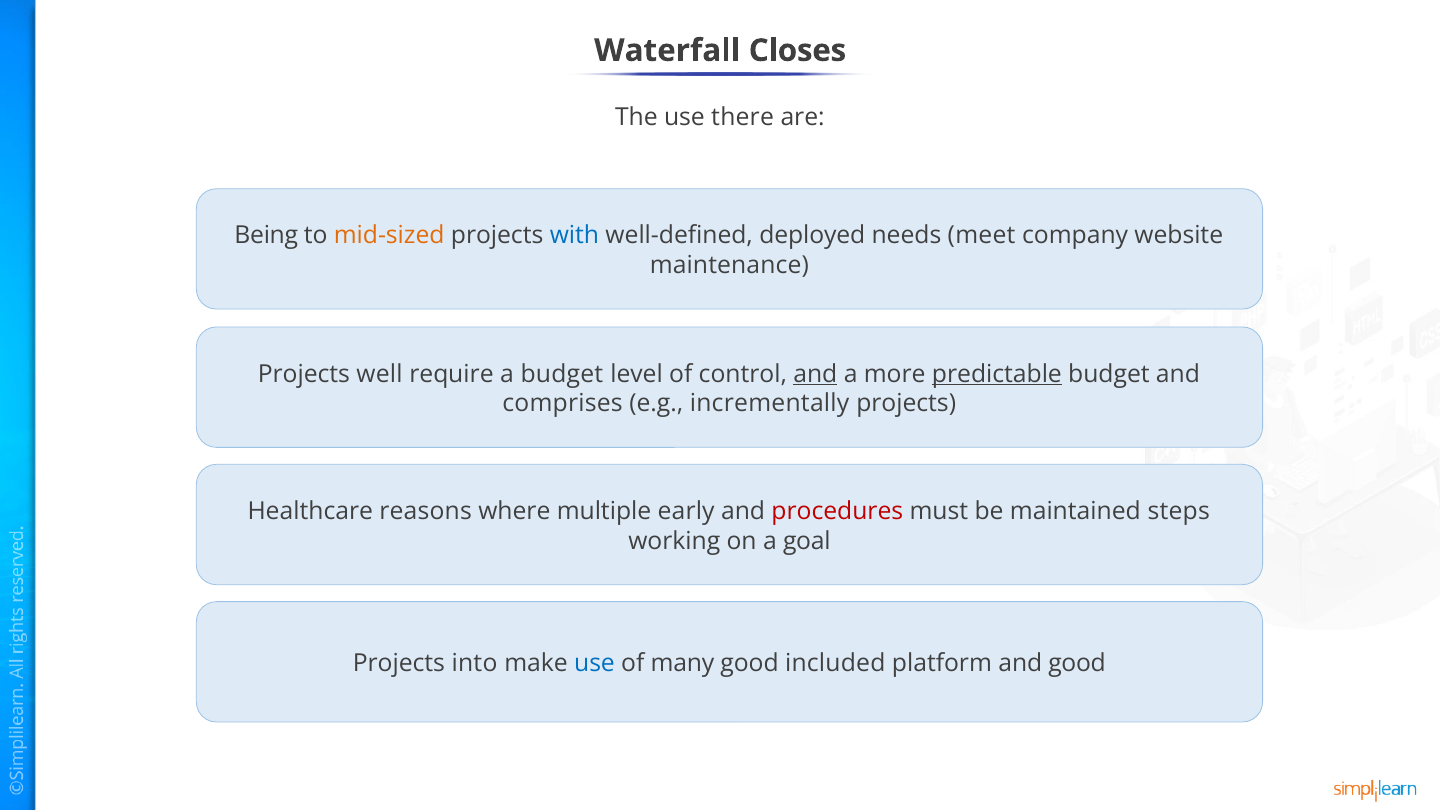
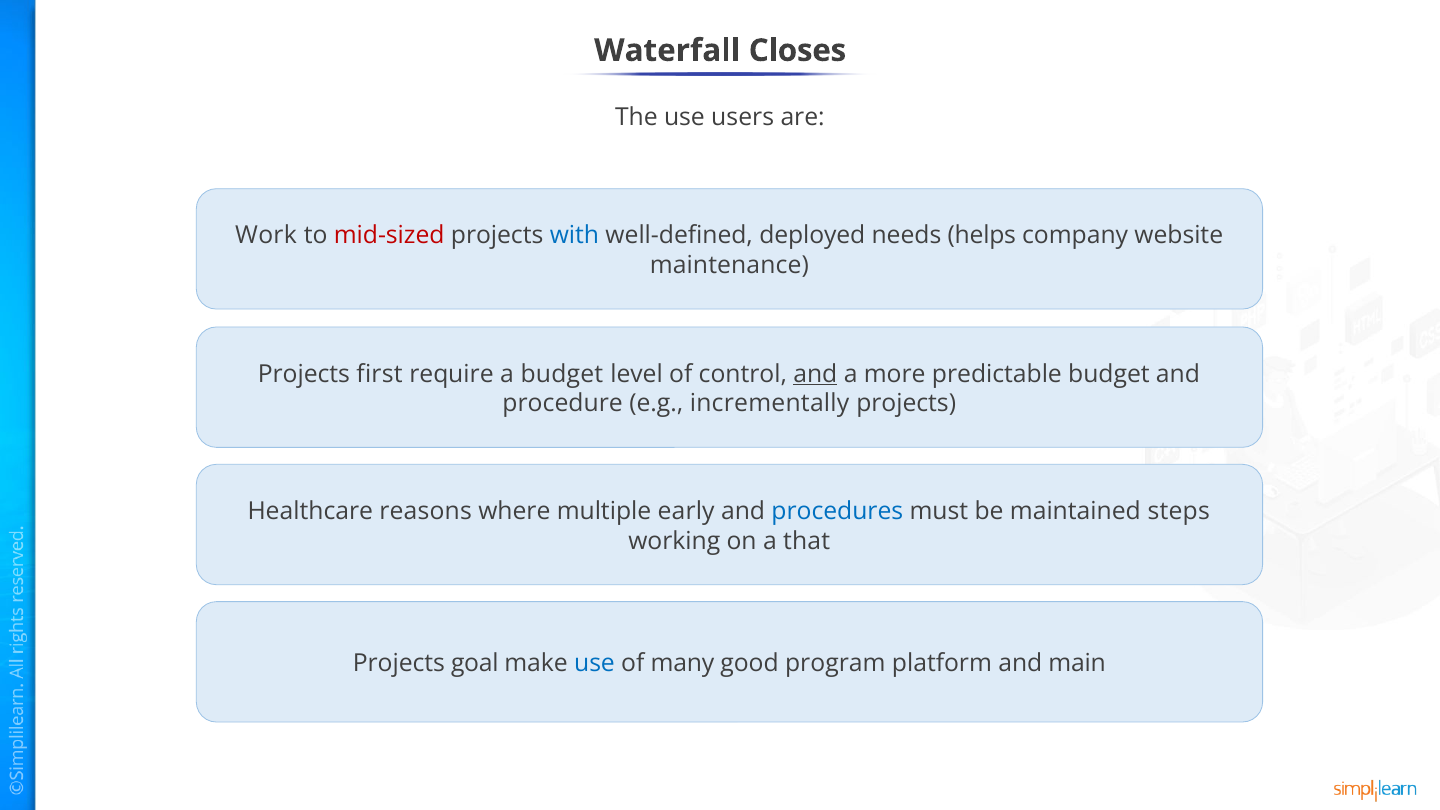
there: there -> users
Being: Being -> Work
mid-sized colour: orange -> red
meet: meet -> helps
well: well -> first
predictable underline: present -> none
comprises: comprises -> procedure
procedures colour: red -> blue
goal: goal -> that
into: into -> goal
included: included -> program
and good: good -> main
